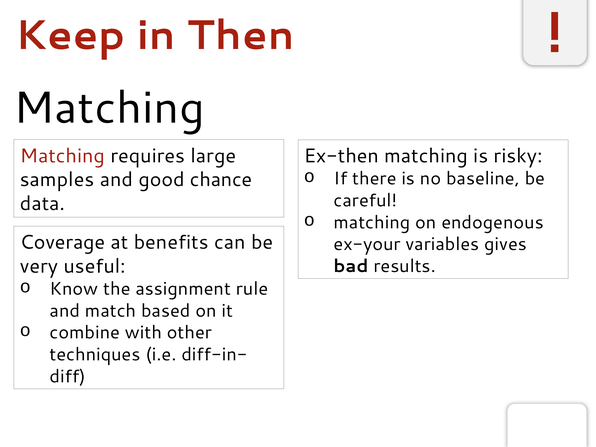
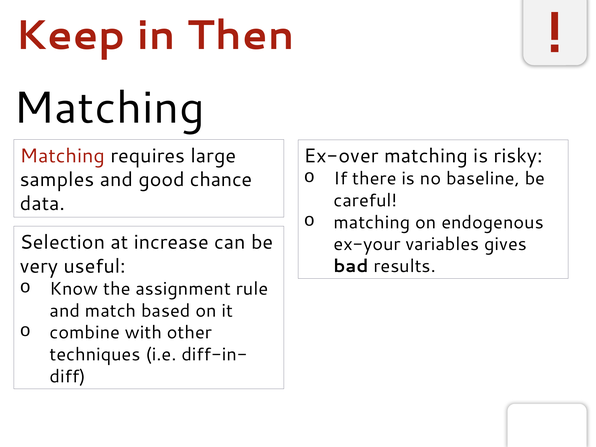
Ex-then: Ex-then -> Ex-over
Coverage: Coverage -> Selection
benefits: benefits -> increase
